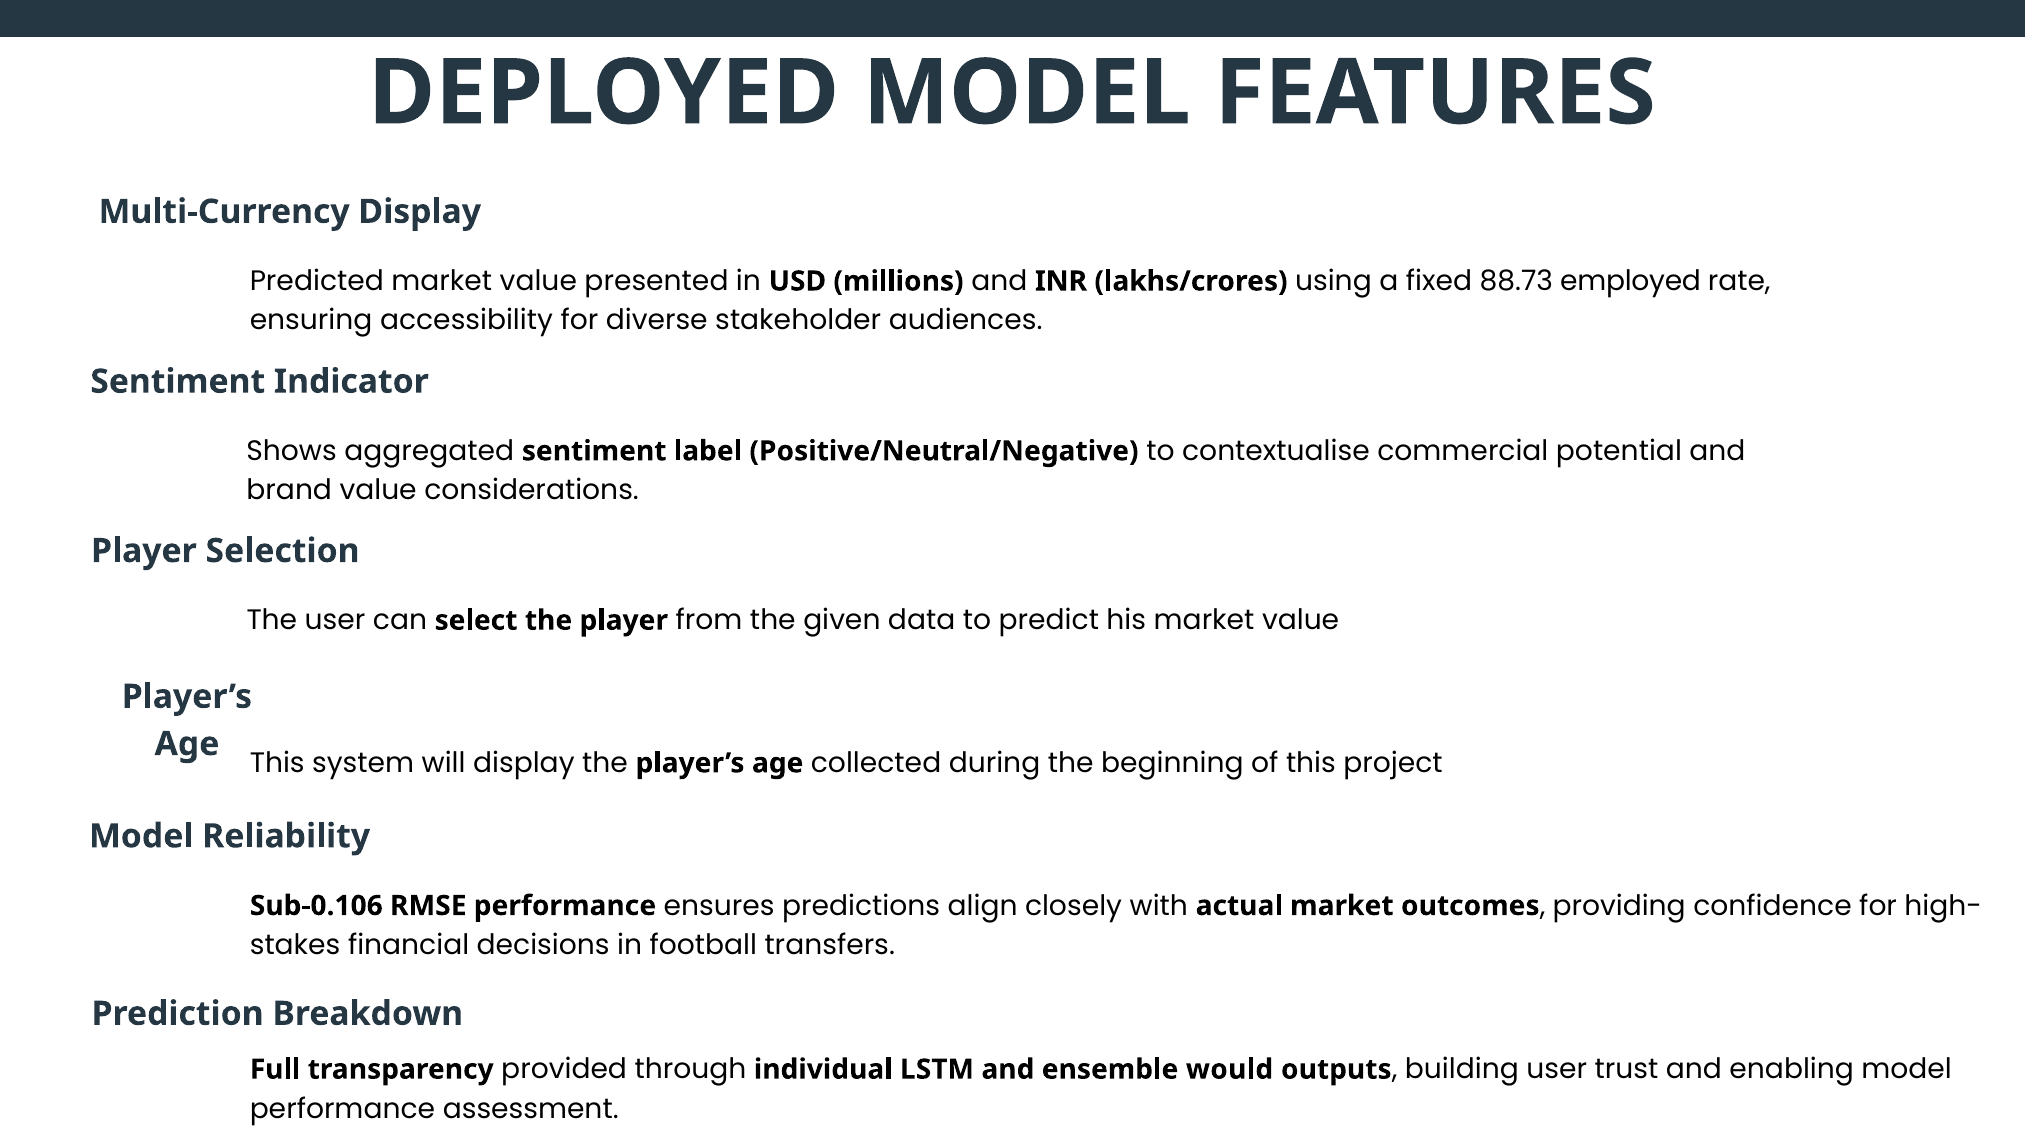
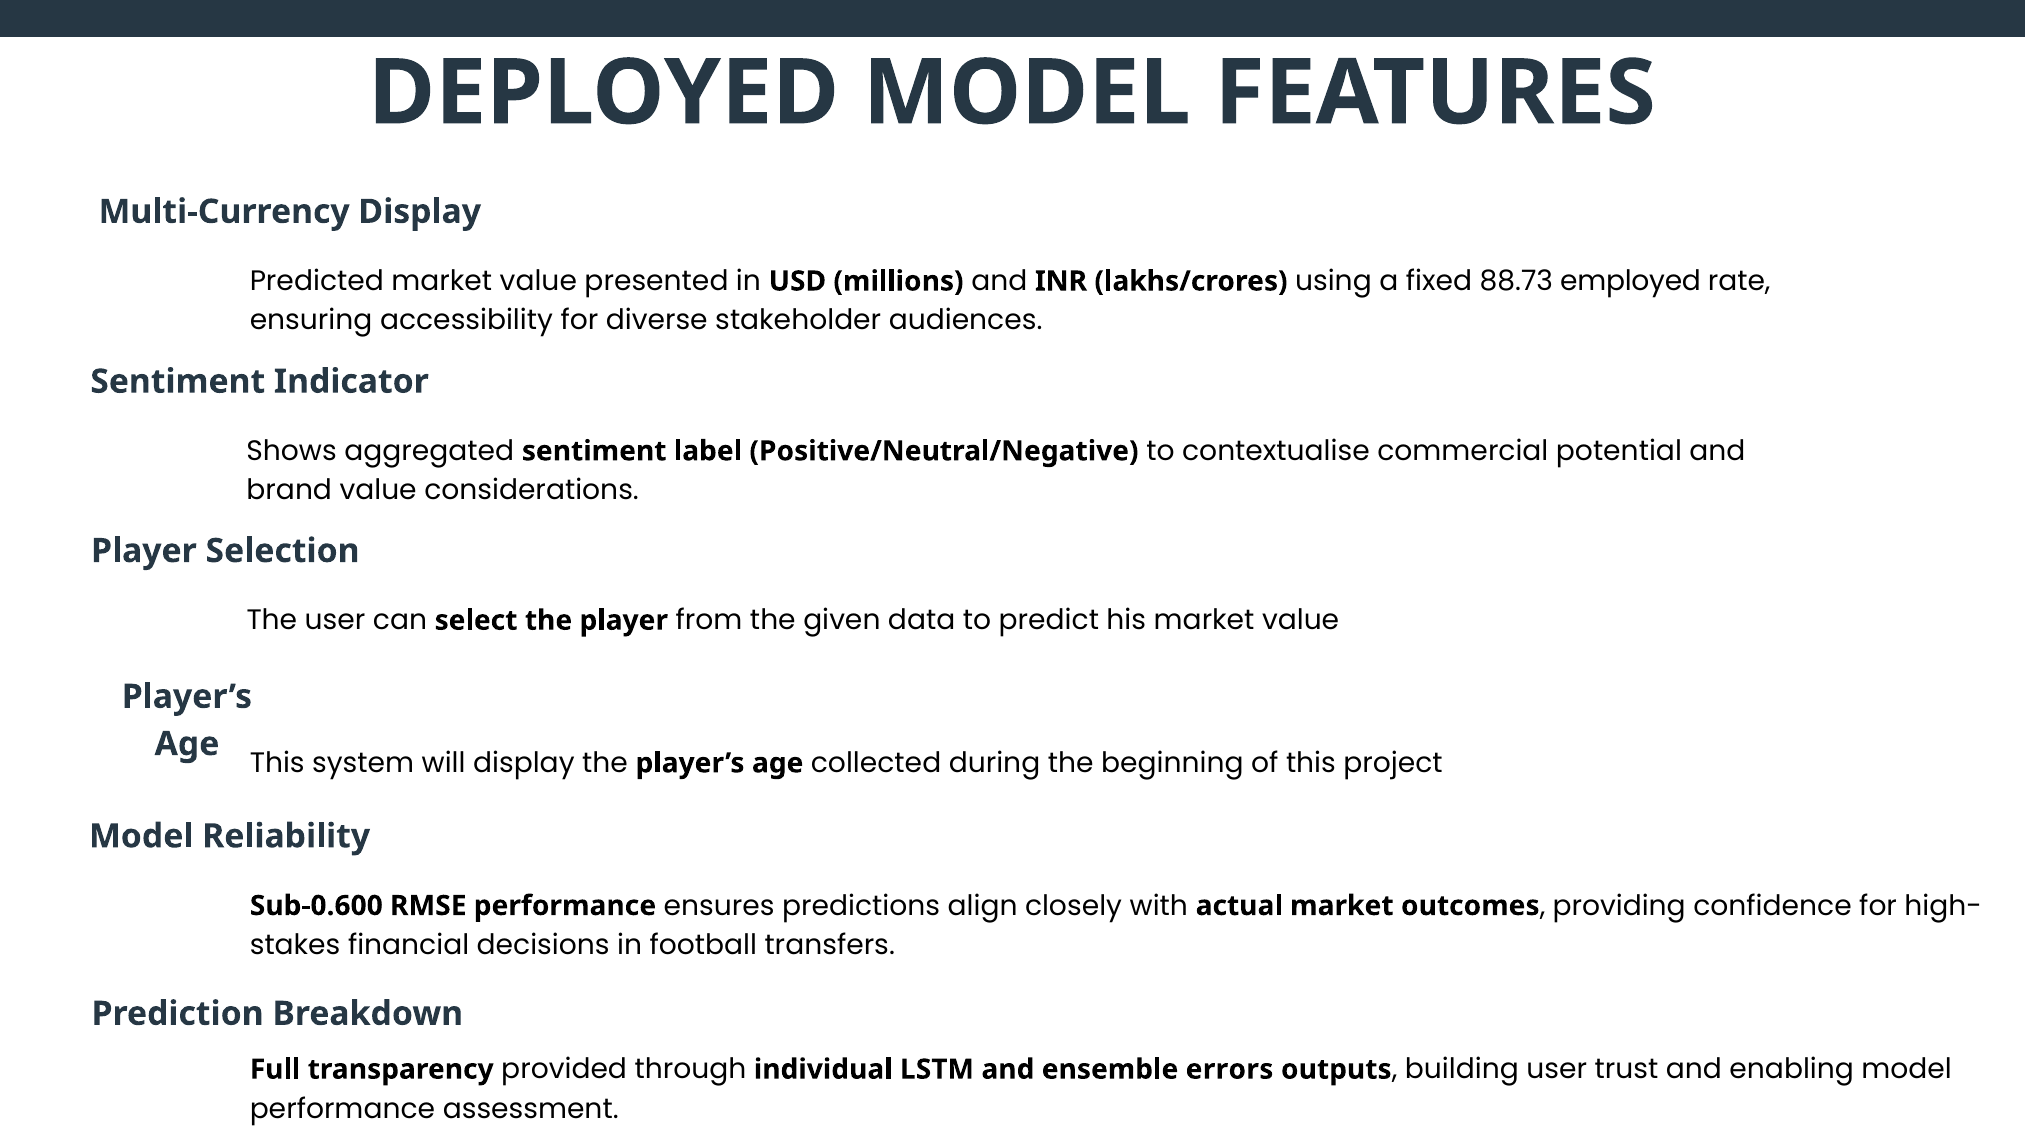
Sub-0.106: Sub-0.106 -> Sub-0.600
would: would -> errors
